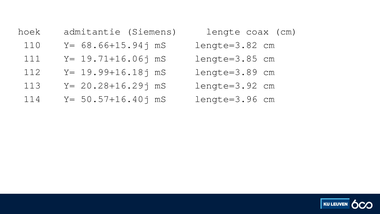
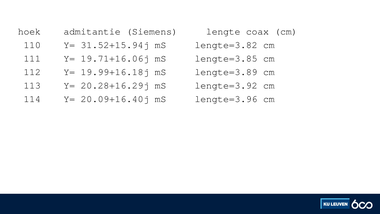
68.66+15.94j: 68.66+15.94j -> 31.52+15.94j
50.57+16.40j: 50.57+16.40j -> 20.09+16.40j
